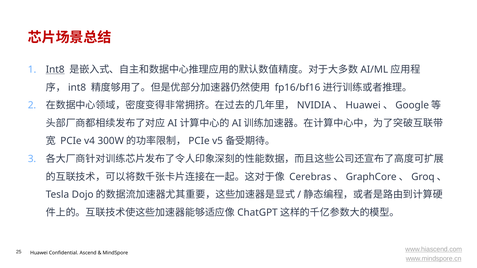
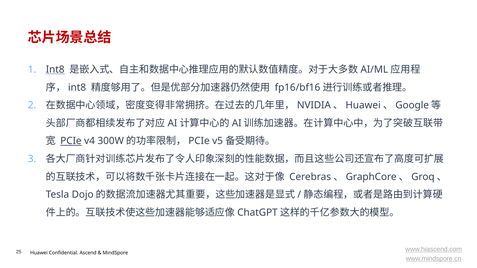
PCIe at (71, 141) underline: none -> present
